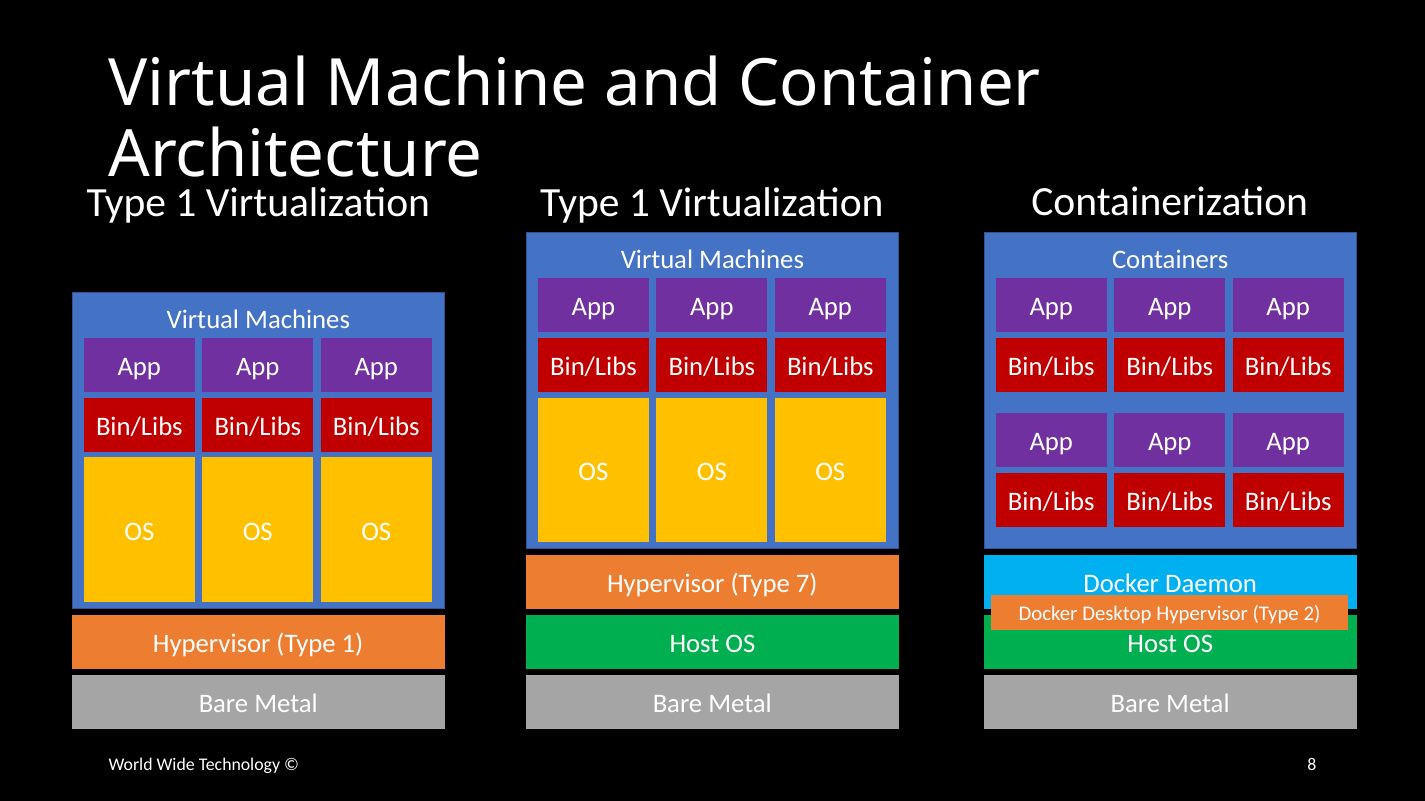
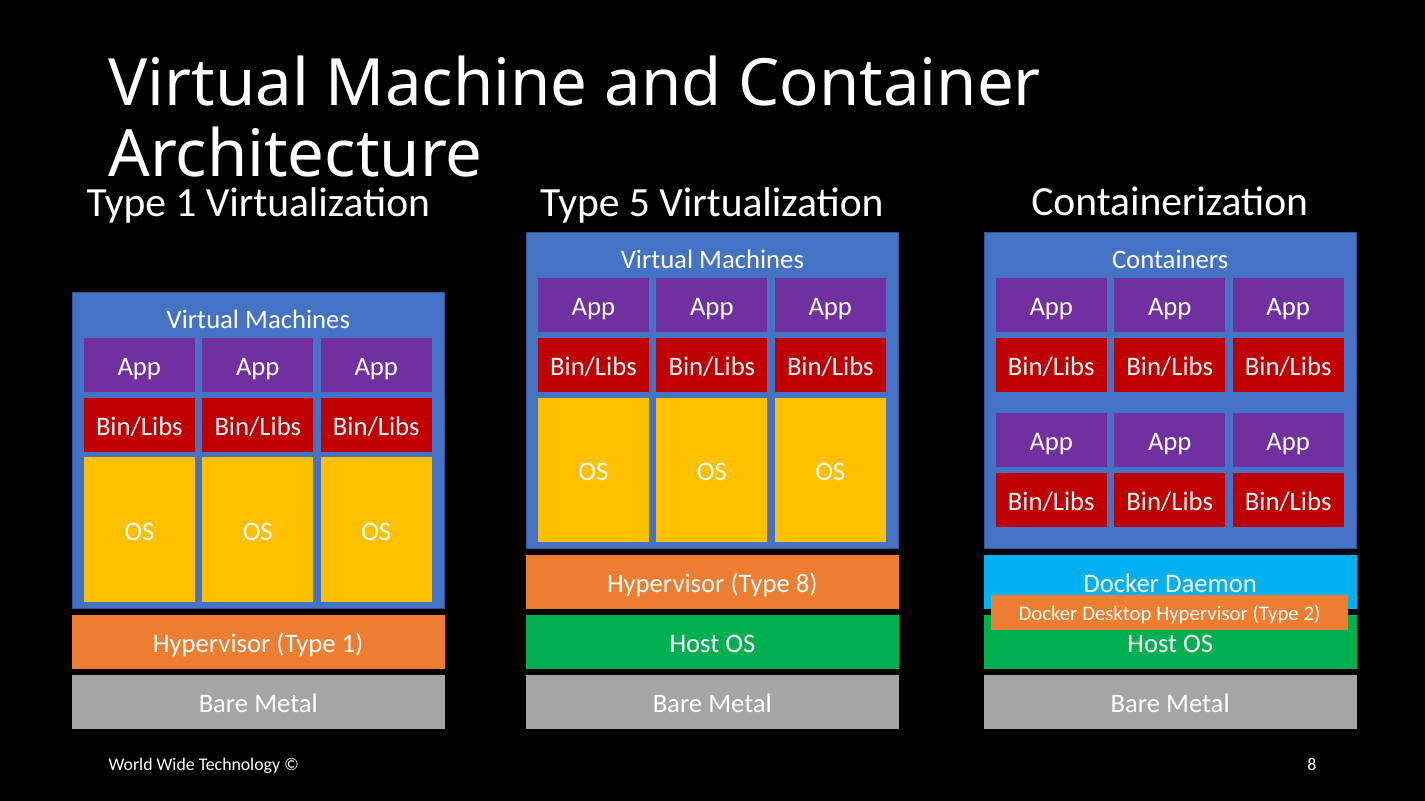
1 at (639, 203): 1 -> 5
Type 7: 7 -> 8
